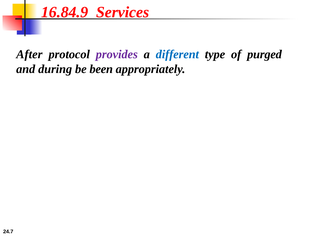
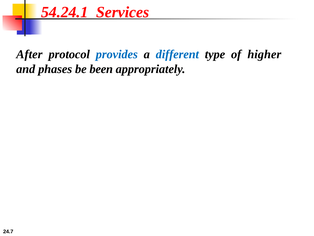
16.84.9: 16.84.9 -> 54.24.1
provides colour: purple -> blue
purged: purged -> higher
during: during -> phases
